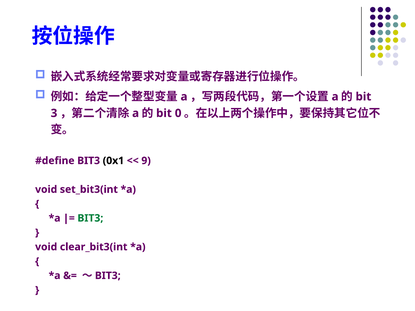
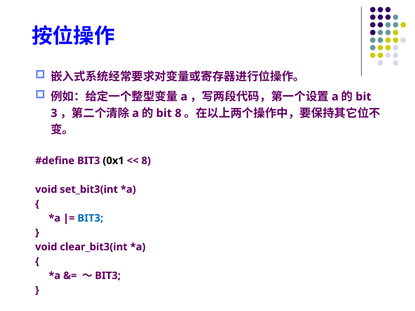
0 at (178, 113): 0 -> 8
9 at (146, 161): 9 -> 8
BIT3 at (90, 218) colour: green -> blue
